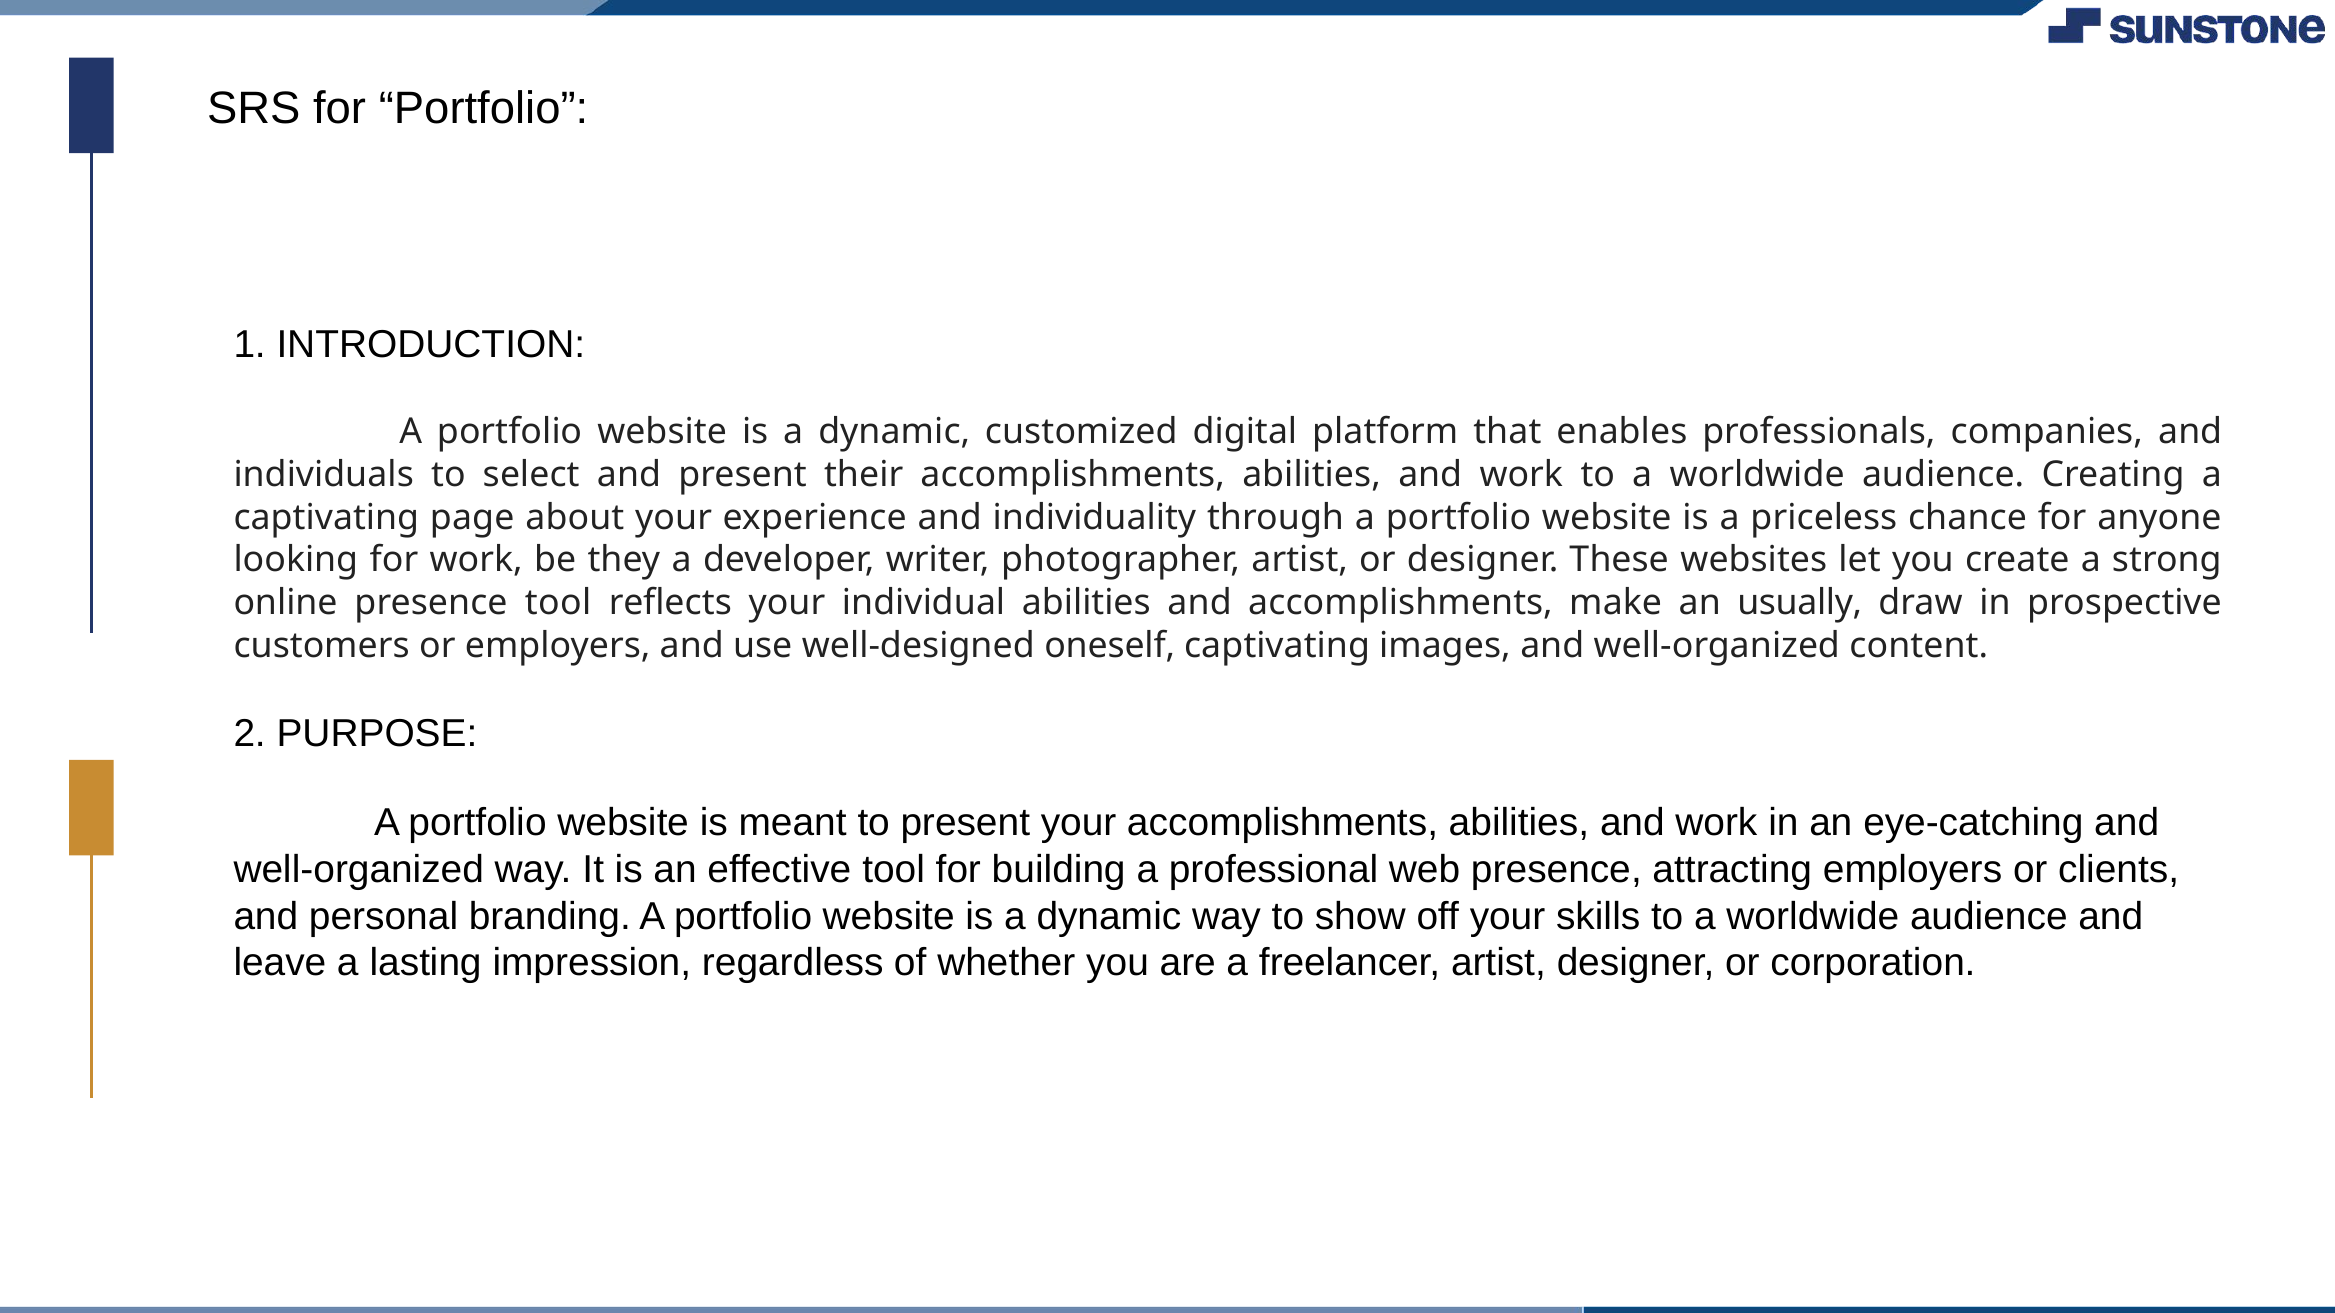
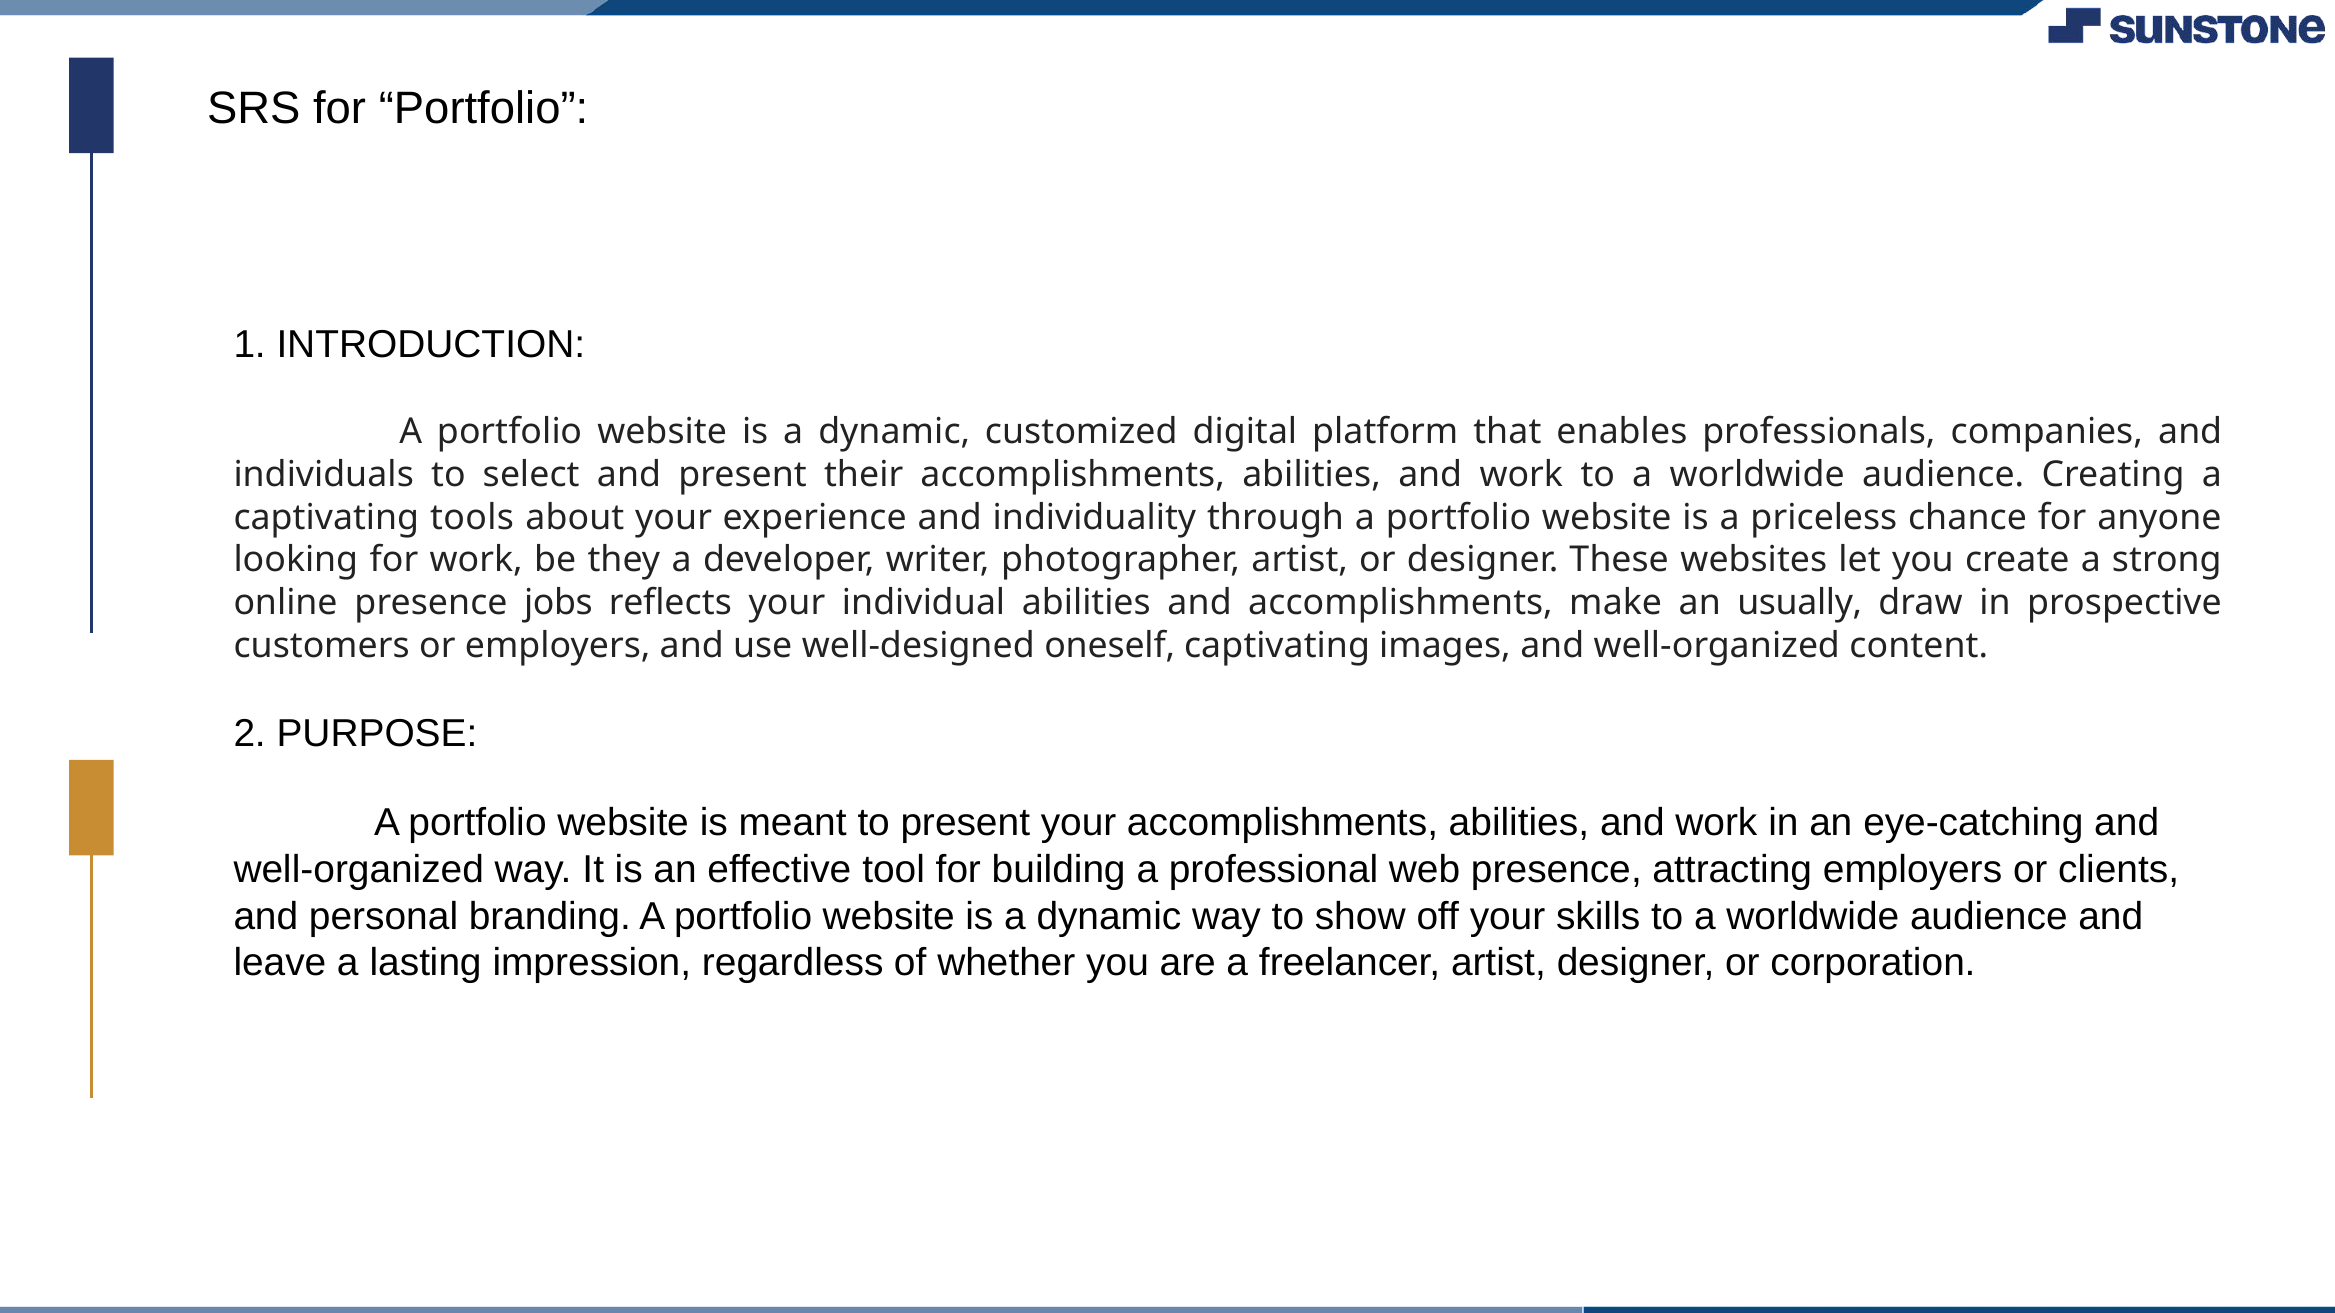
page: page -> tools
presence tool: tool -> jobs
